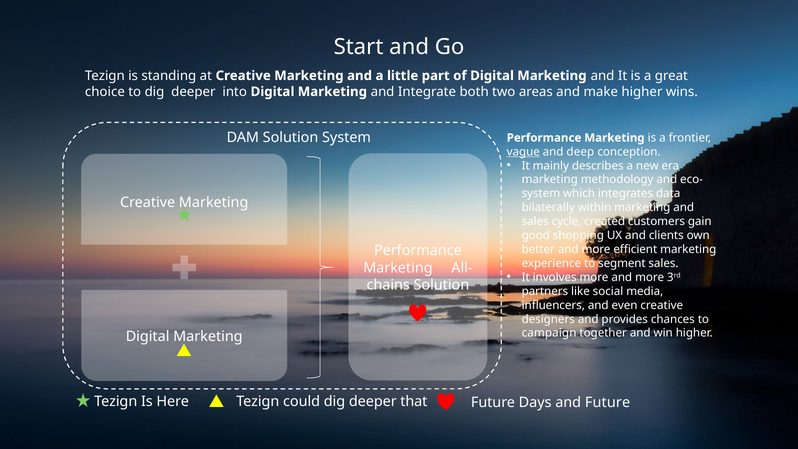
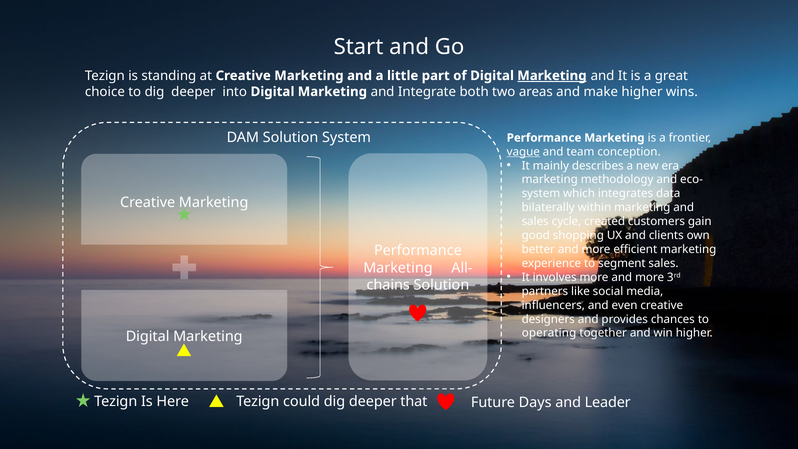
Marketing at (552, 76) underline: none -> present
deep: deep -> team
campaign: campaign -> operating
and Future: Future -> Leader
